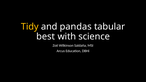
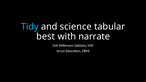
Tidy colour: yellow -> light blue
pandas: pandas -> science
science: science -> narrate
